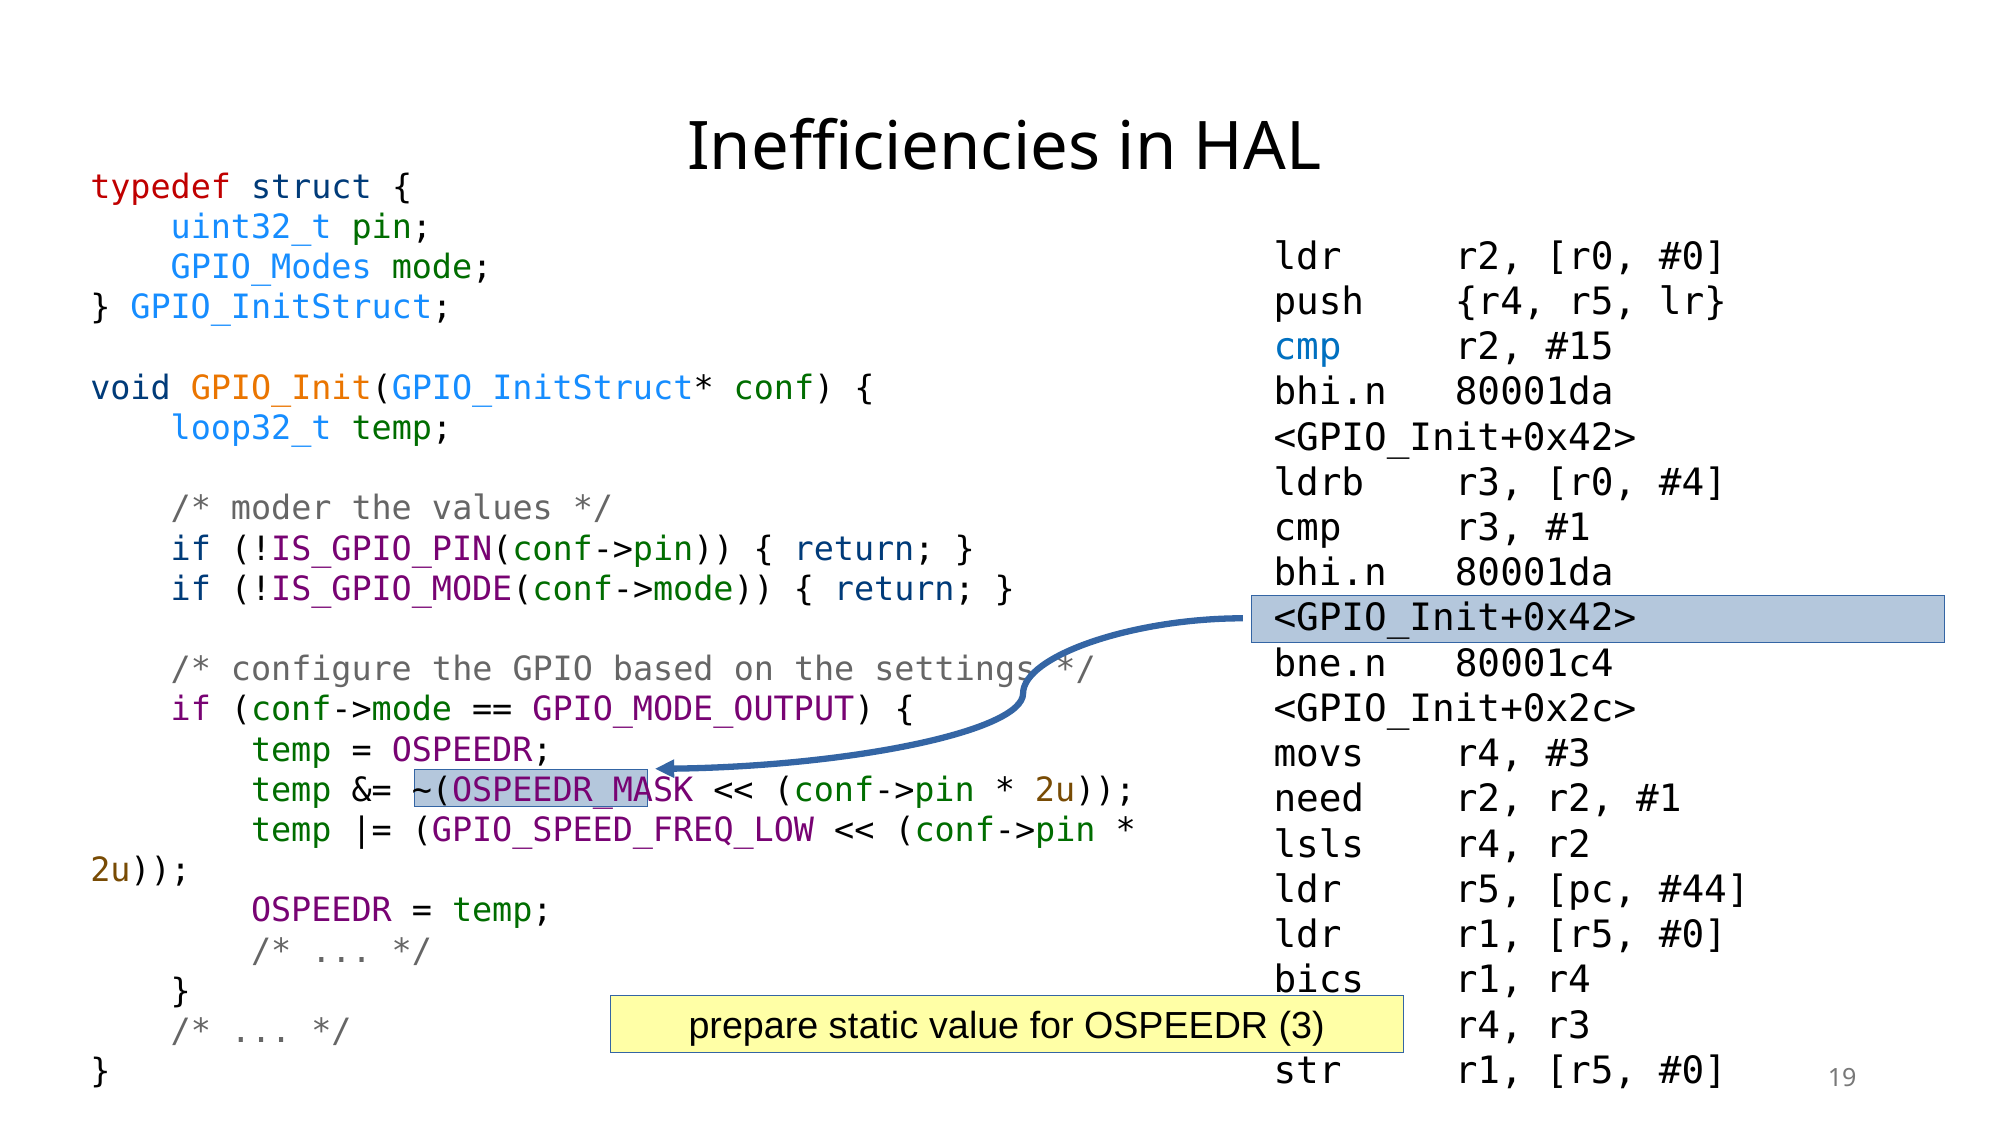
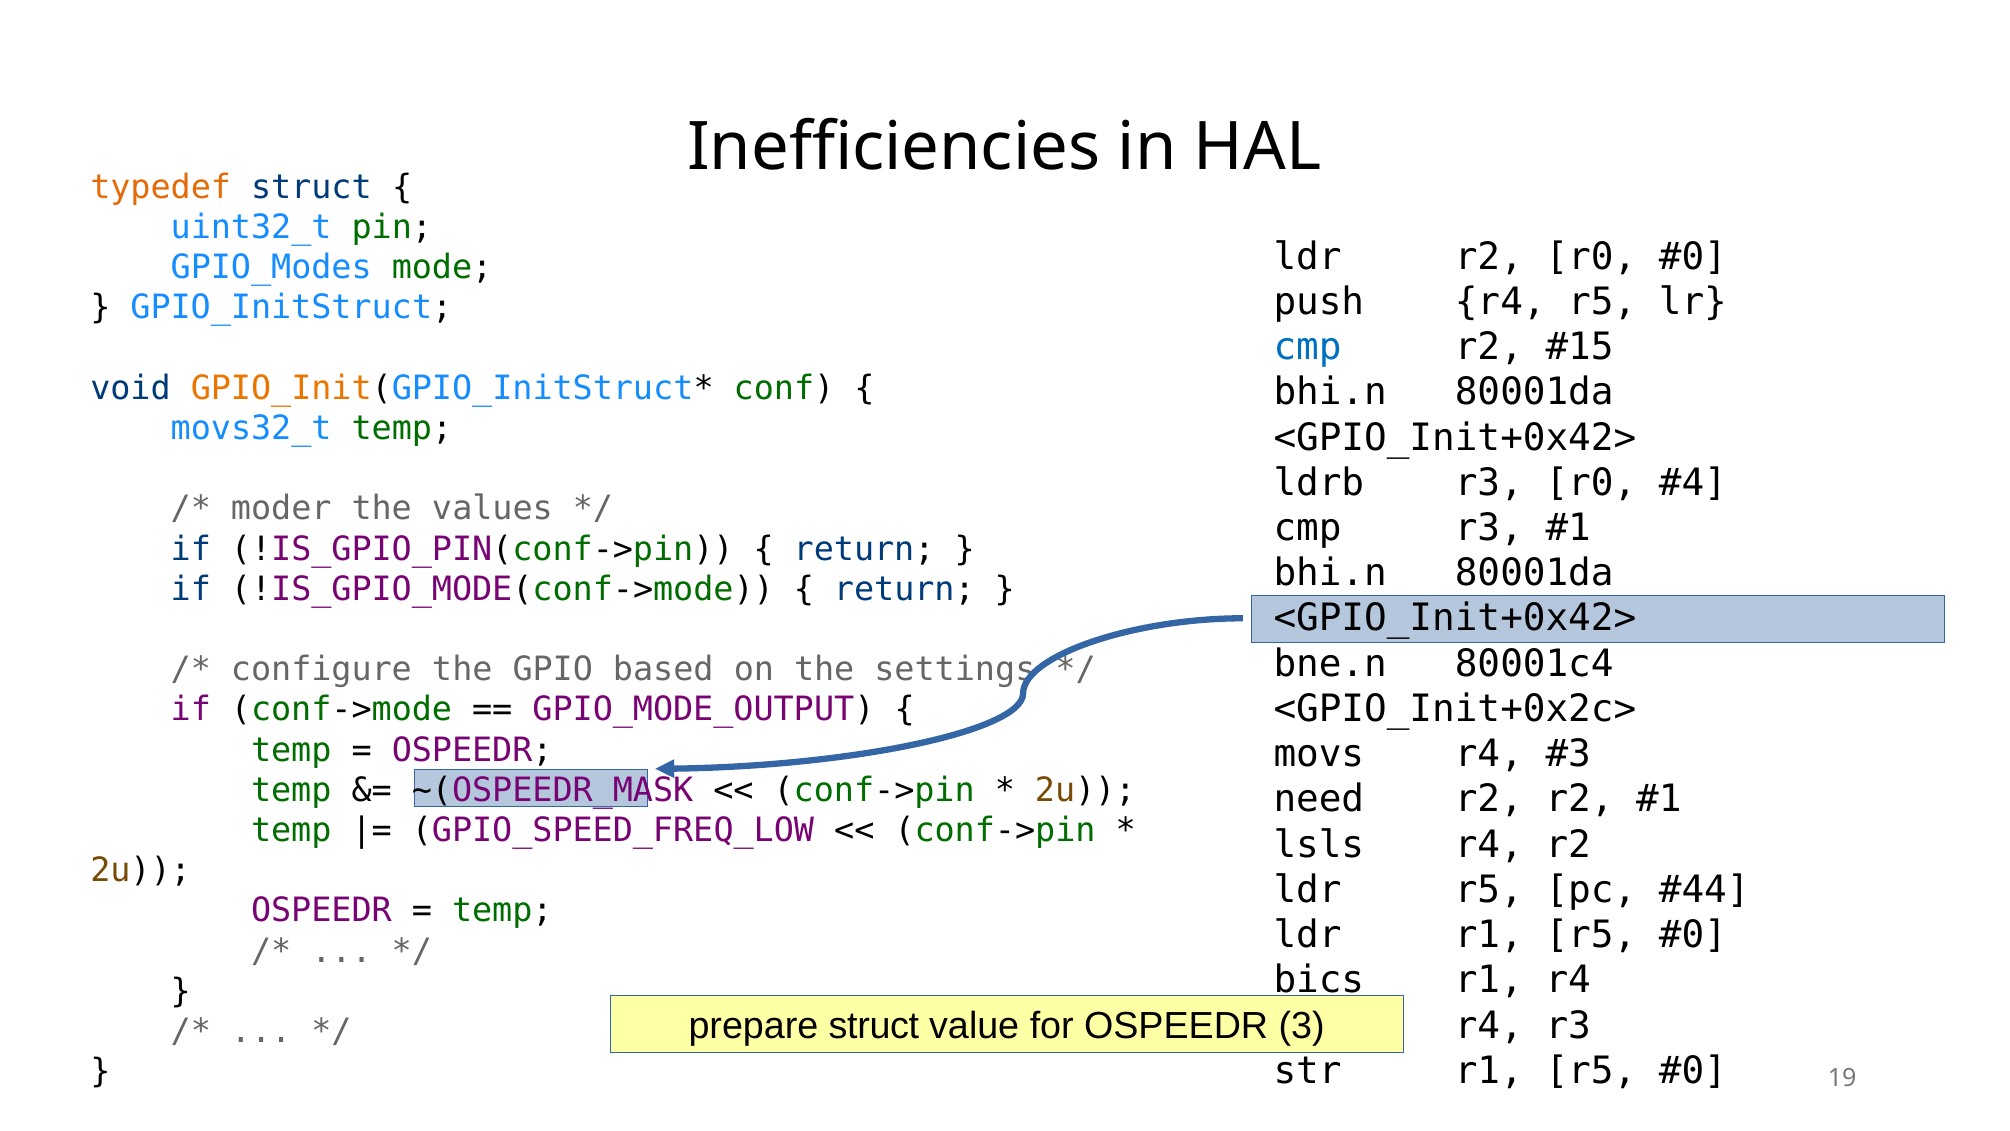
typedef colour: red -> orange
loop32_t: loop32_t -> movs32_t
prepare static: static -> struct
